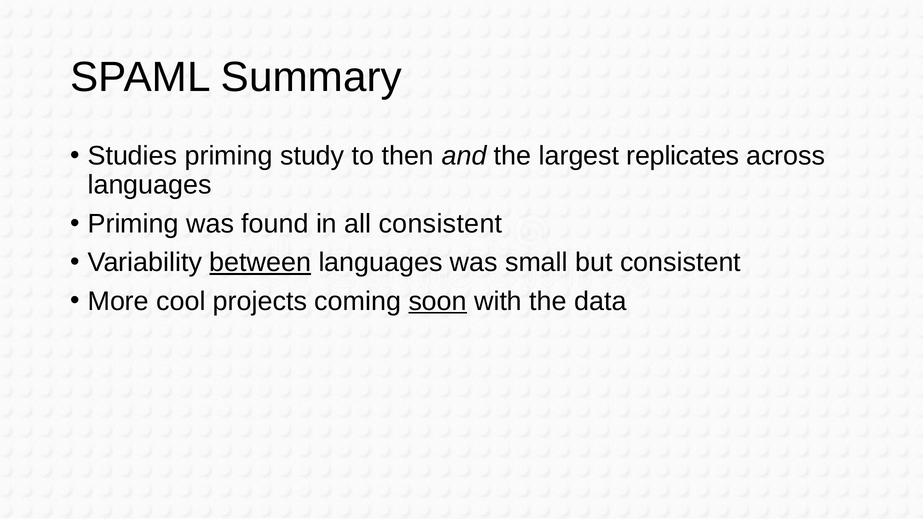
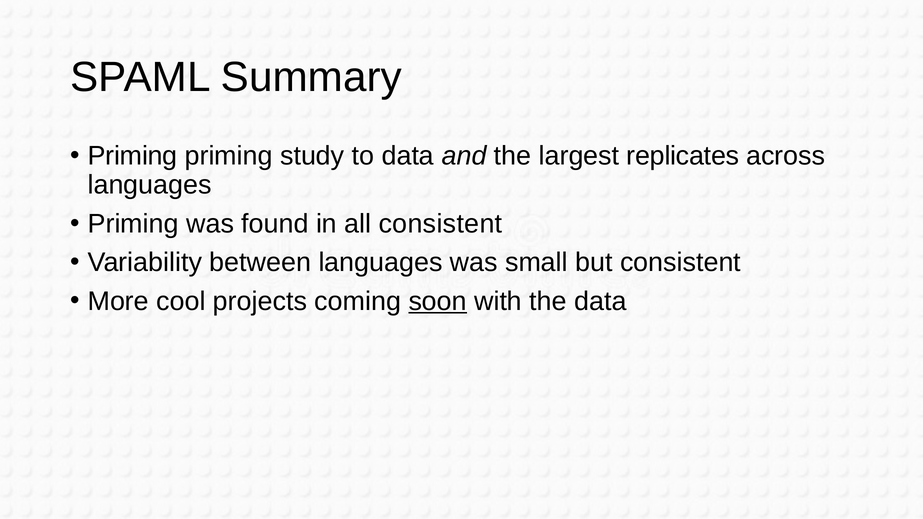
Studies at (132, 156): Studies -> Priming
to then: then -> data
between underline: present -> none
